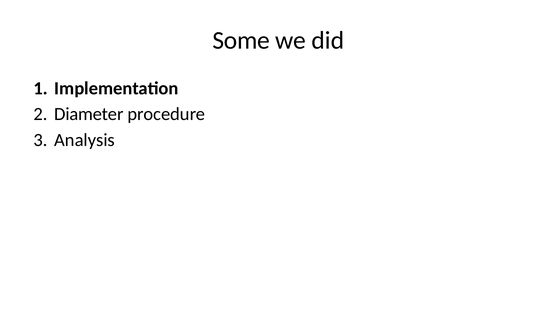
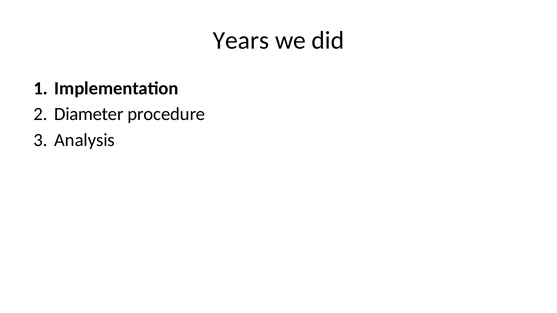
Some: Some -> Years
